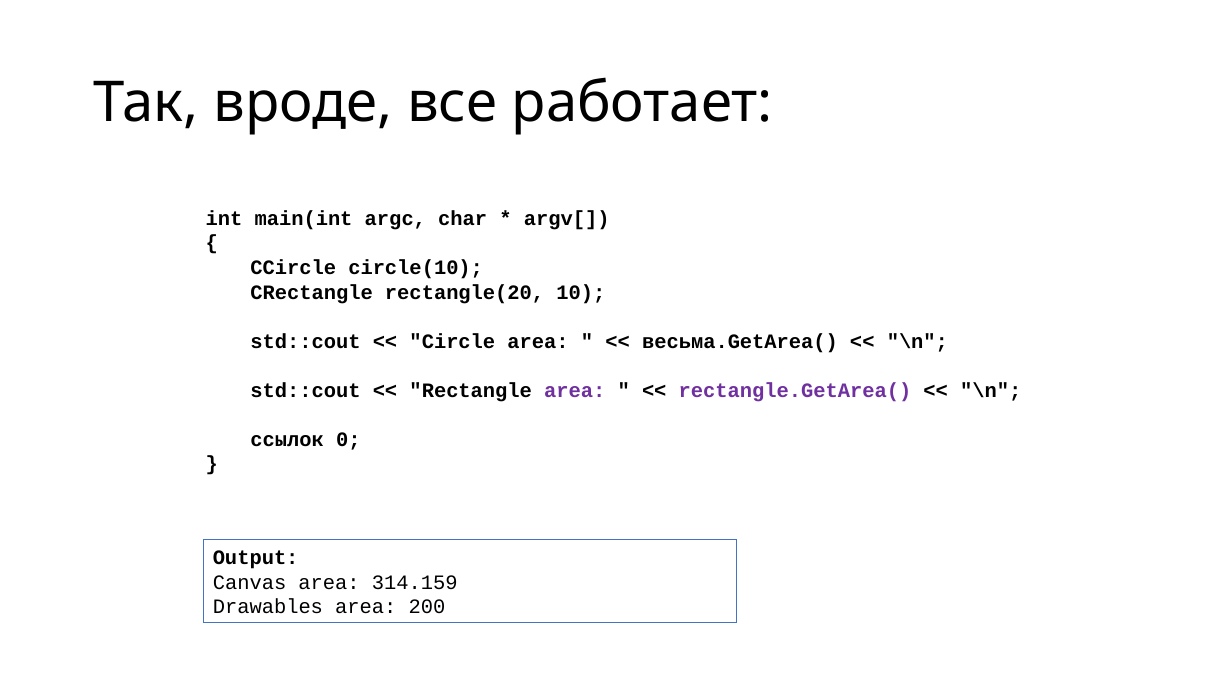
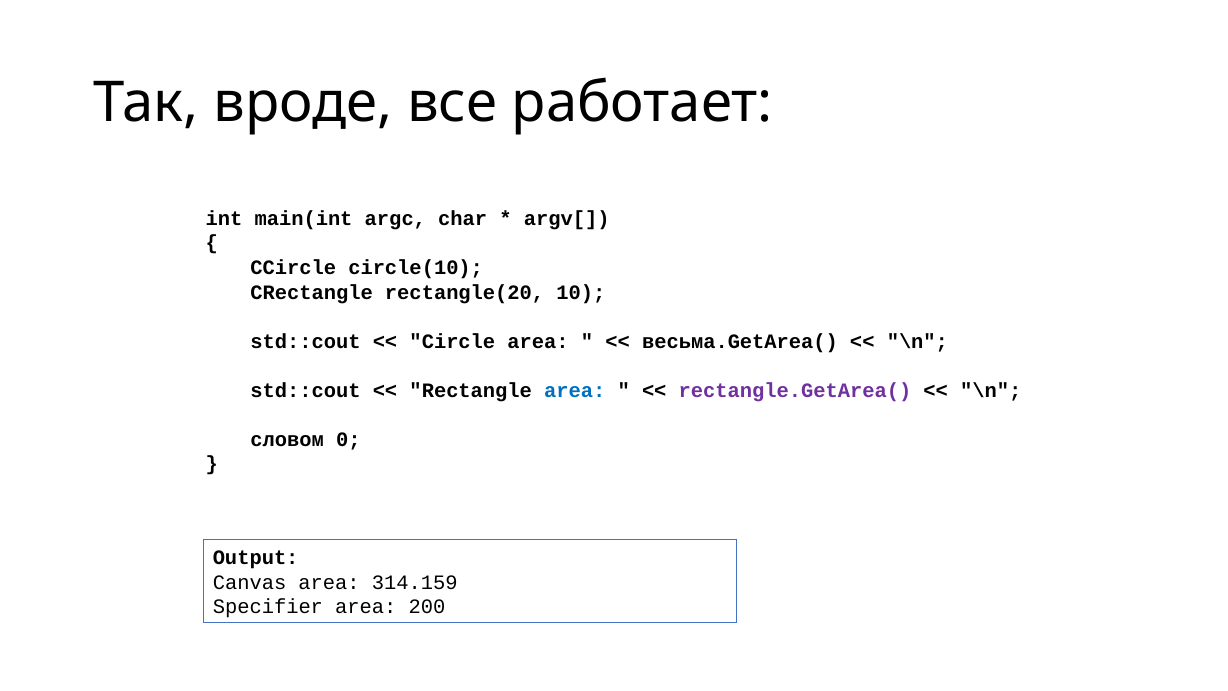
area at (575, 390) colour: purple -> blue
ссылок: ссылок -> словом
Drawables: Drawables -> Specifier
